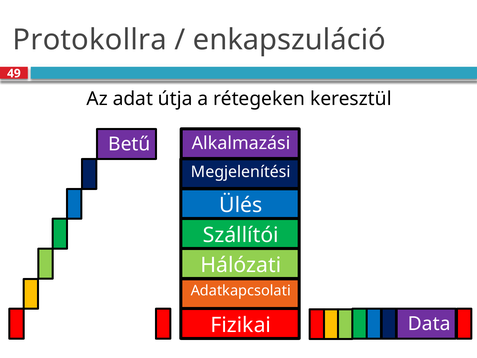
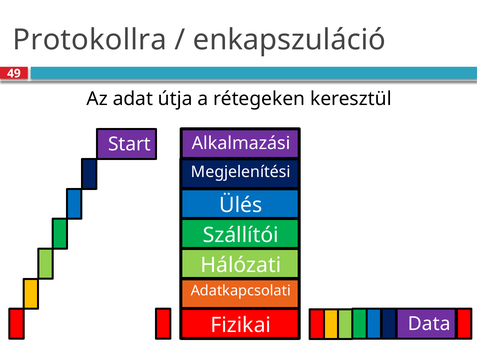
Betű: Betű -> Start
